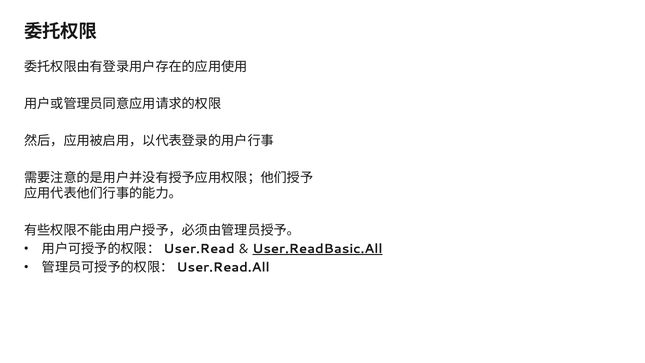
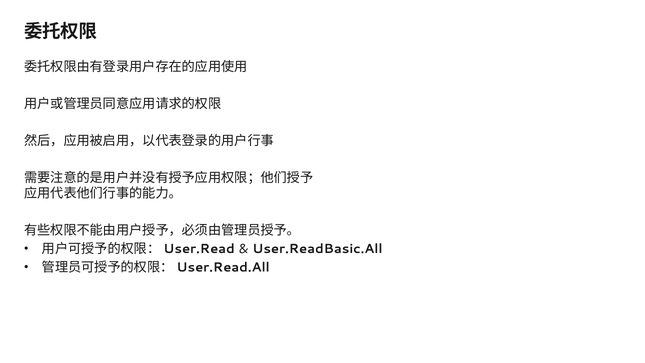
User.ReadBasic.All underline: present -> none
